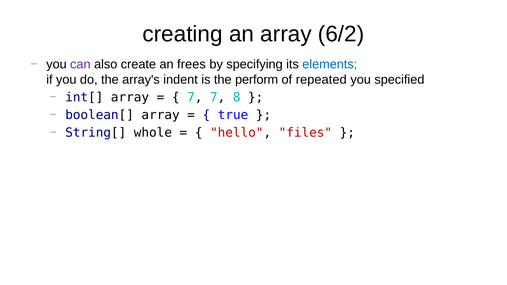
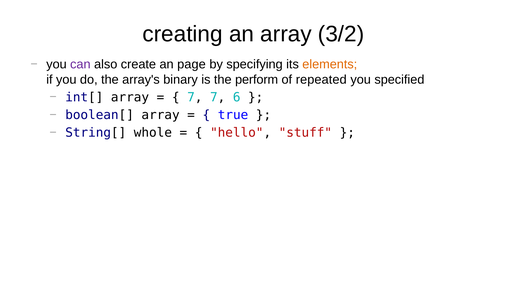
6/2: 6/2 -> 3/2
frees: frees -> page
elements colour: blue -> orange
indent: indent -> binary
8: 8 -> 6
files: files -> stuff
